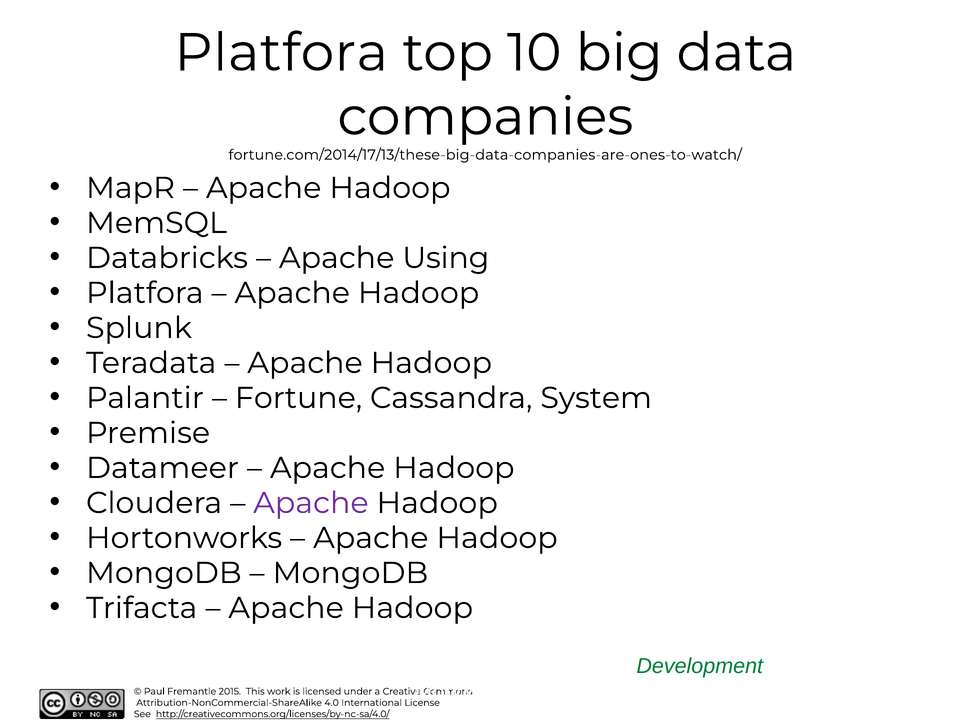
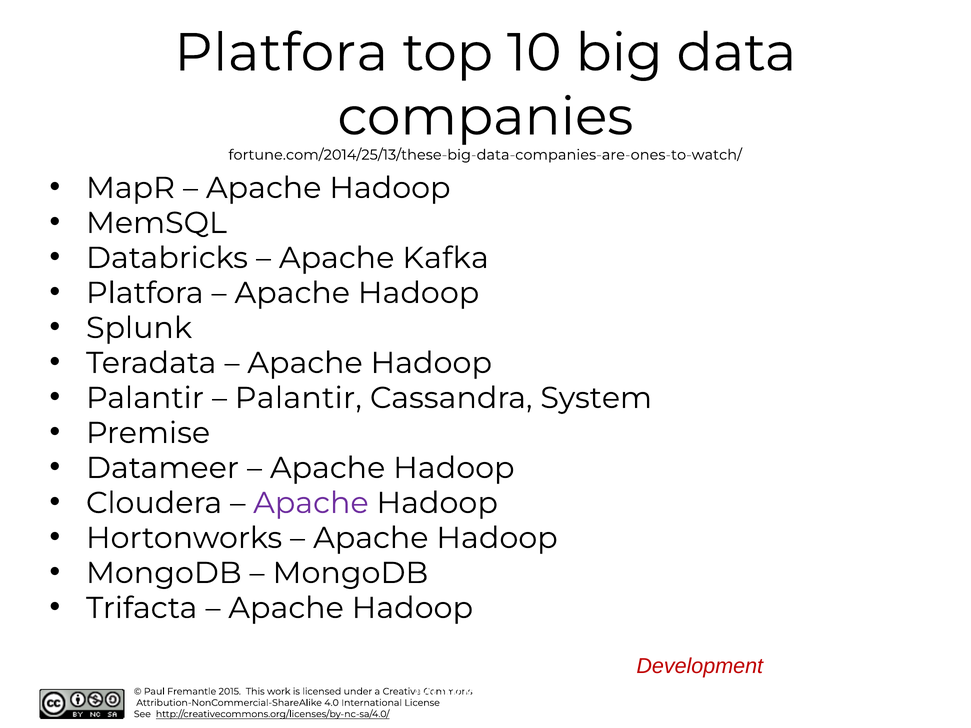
fortune.com/2014/17/13/these-big-data-companies-are-ones-to-watch/: fortune.com/2014/17/13/these-big-data-companies-are-ones-to-watch/ -> fortune.com/2014/25/13/these-big-data-companies-are-ones-to-watch/
Using: Using -> Kafka
Fortune at (298, 398): Fortune -> Palantir
Development colour: green -> red
